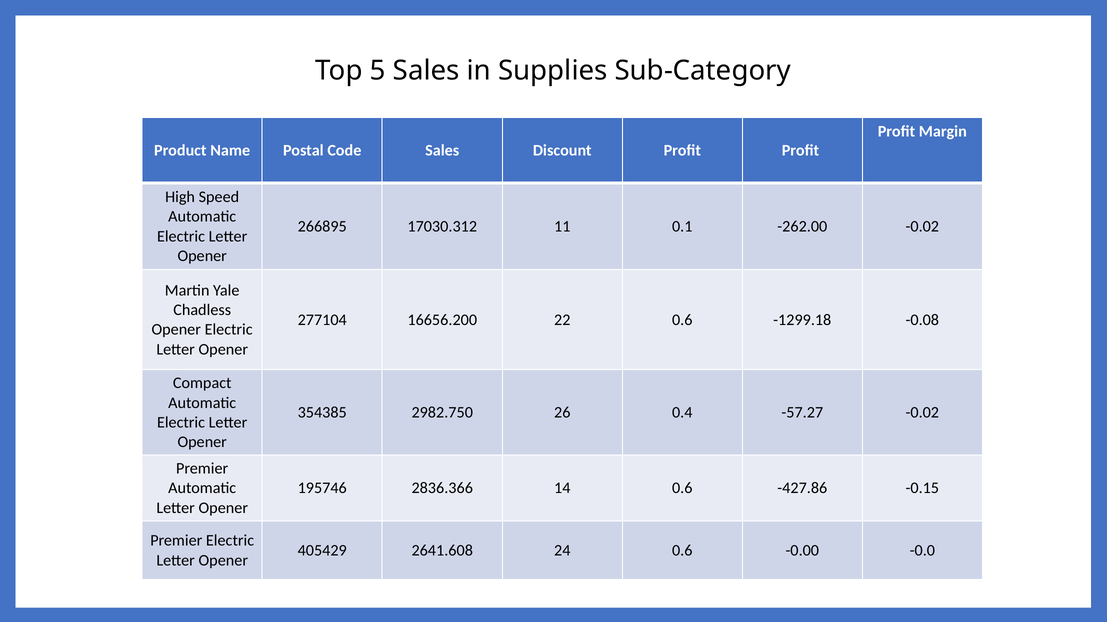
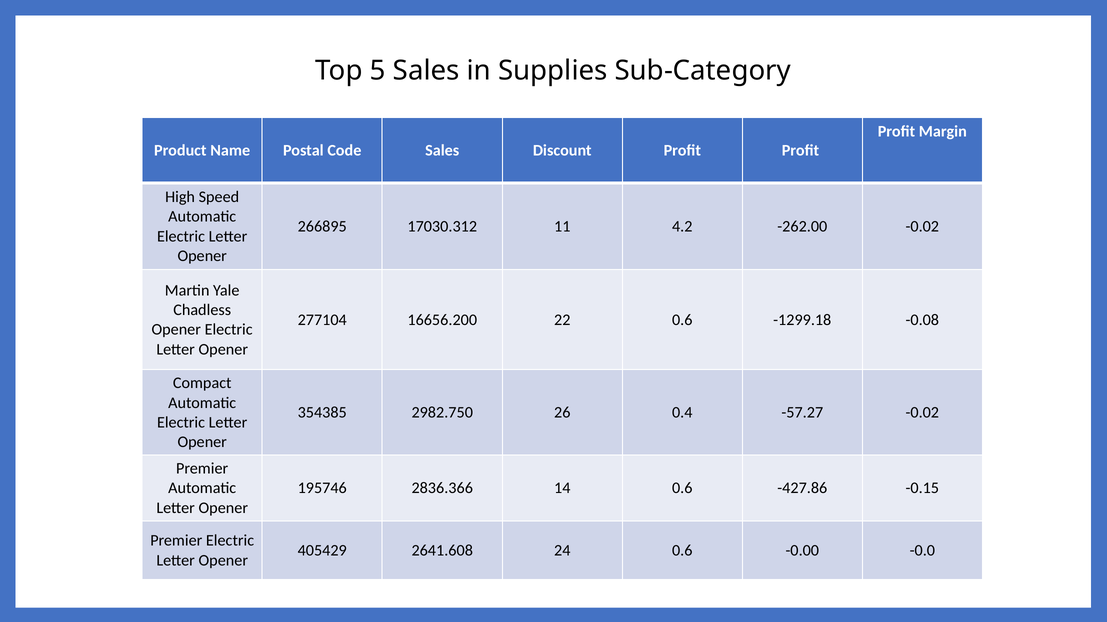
0.1: 0.1 -> 4.2
